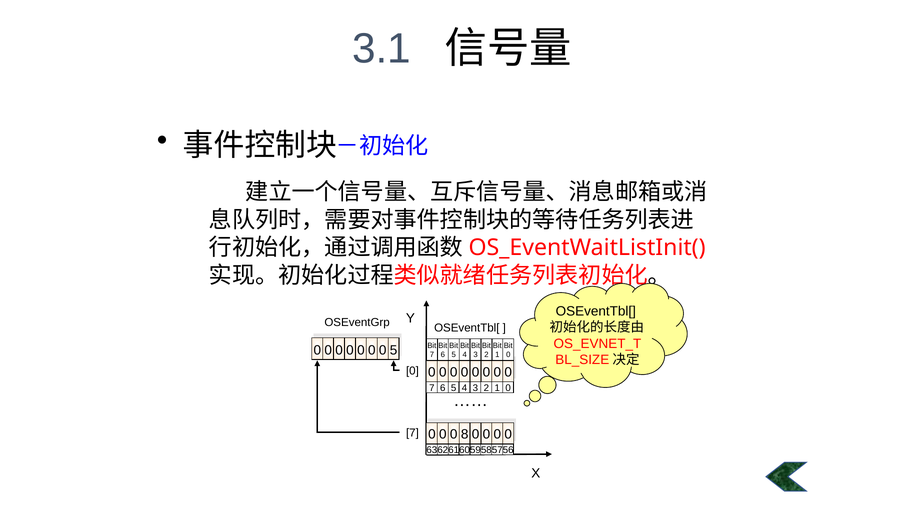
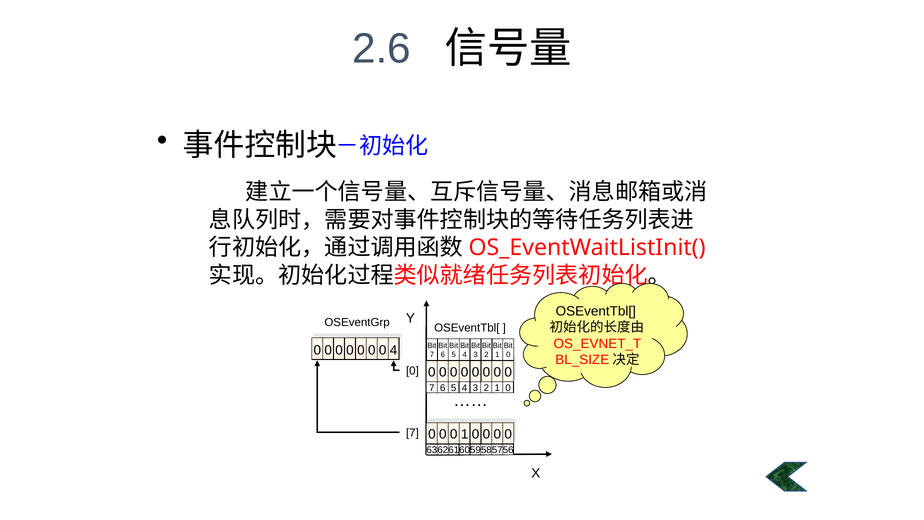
3.1: 3.1 -> 2.6
0 5: 5 -> 4
0 8: 8 -> 1
